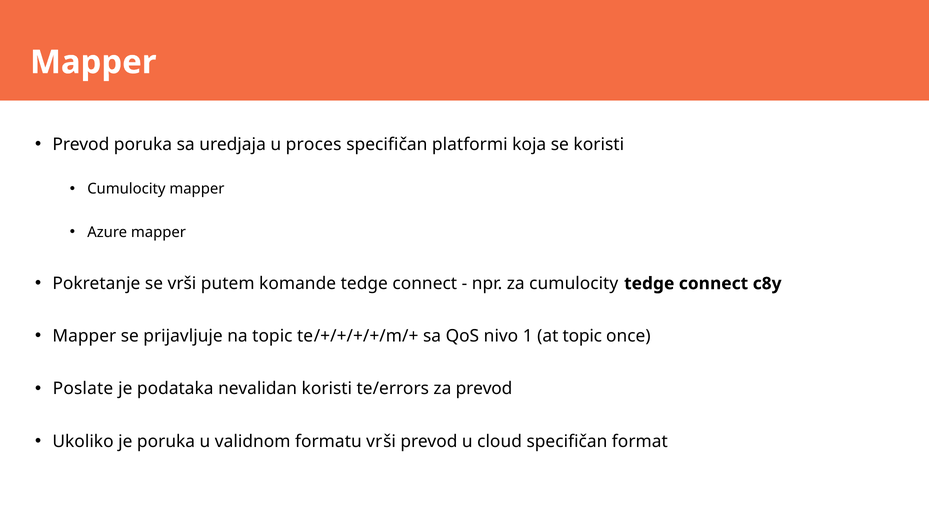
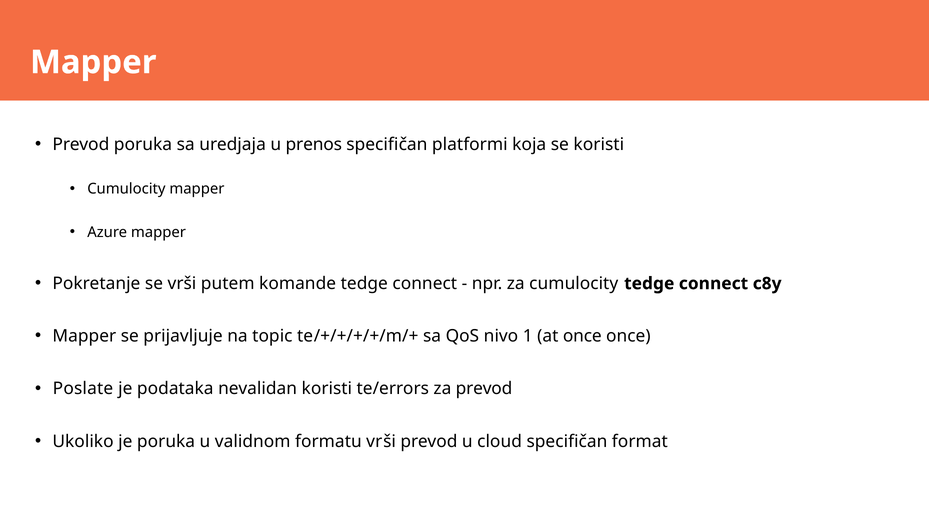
proces: proces -> prenos
at topic: topic -> once
